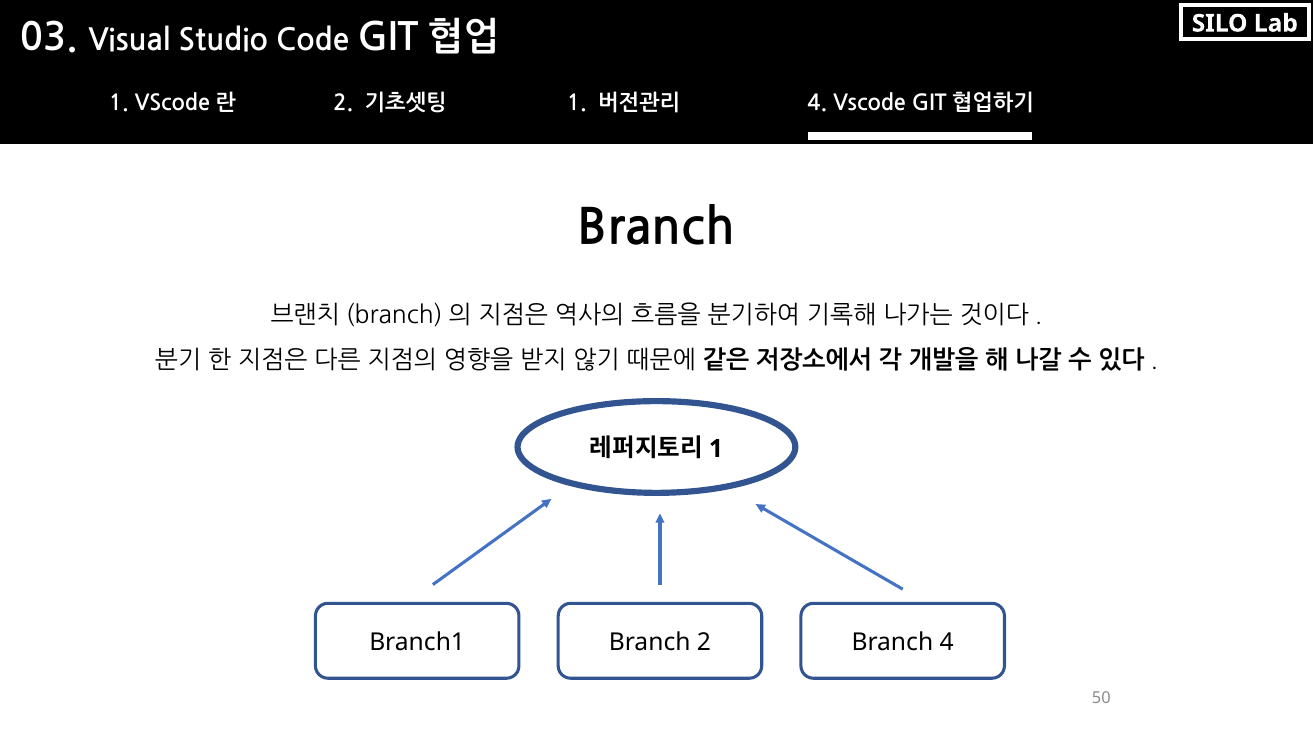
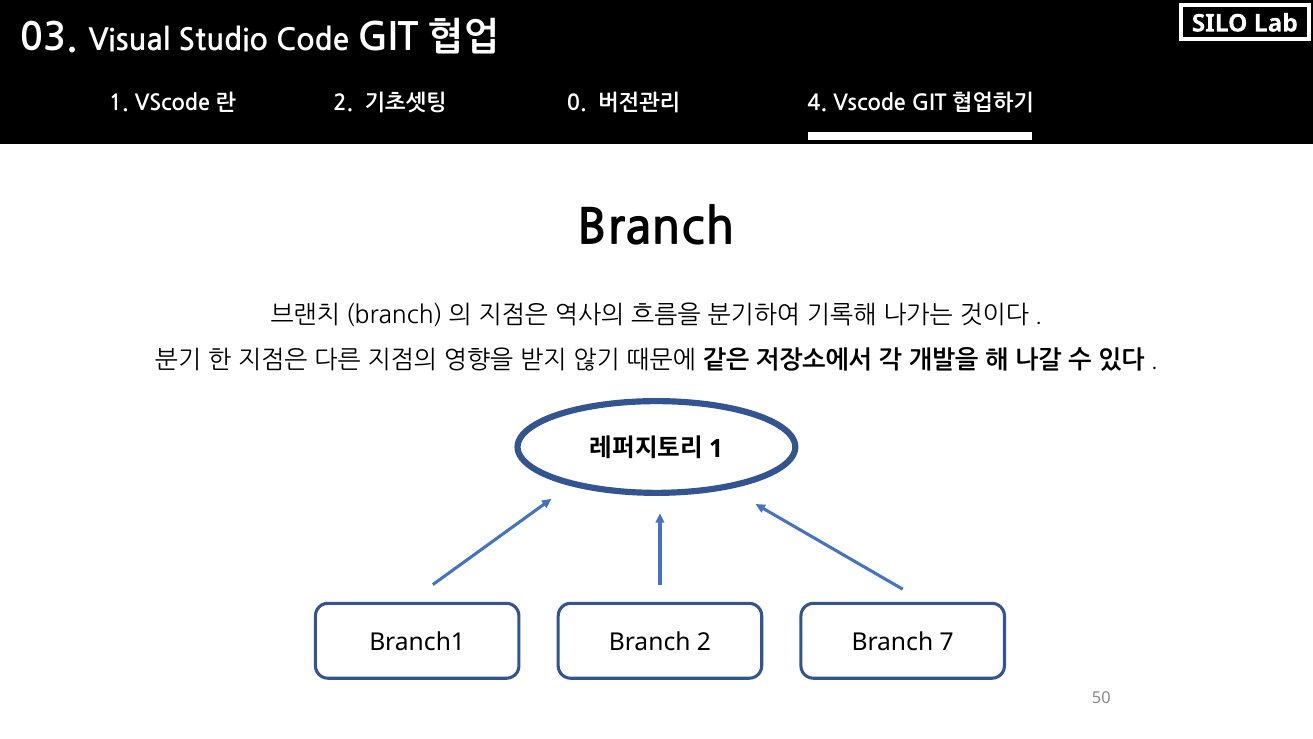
1 at (577, 103): 1 -> 0
Branch 4: 4 -> 7
